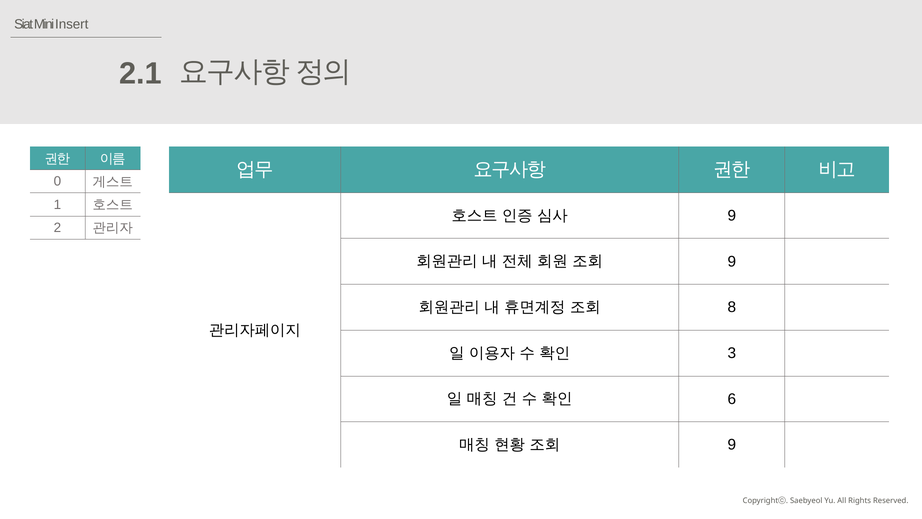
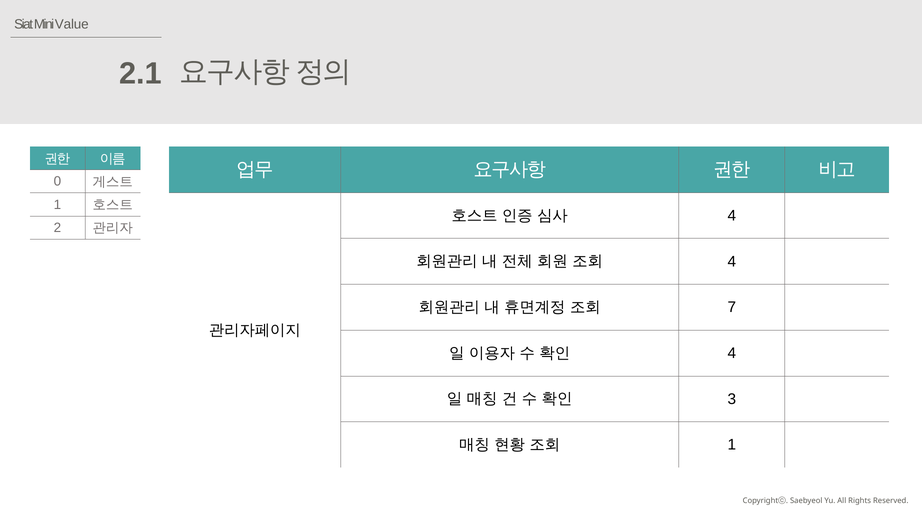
Insert: Insert -> Value
9 at (732, 215): 9 -> 4
9 at (732, 261): 9 -> 4
8: 8 -> 7
3 at (732, 353): 3 -> 4
6: 6 -> 3
9 at (732, 445): 9 -> 1
